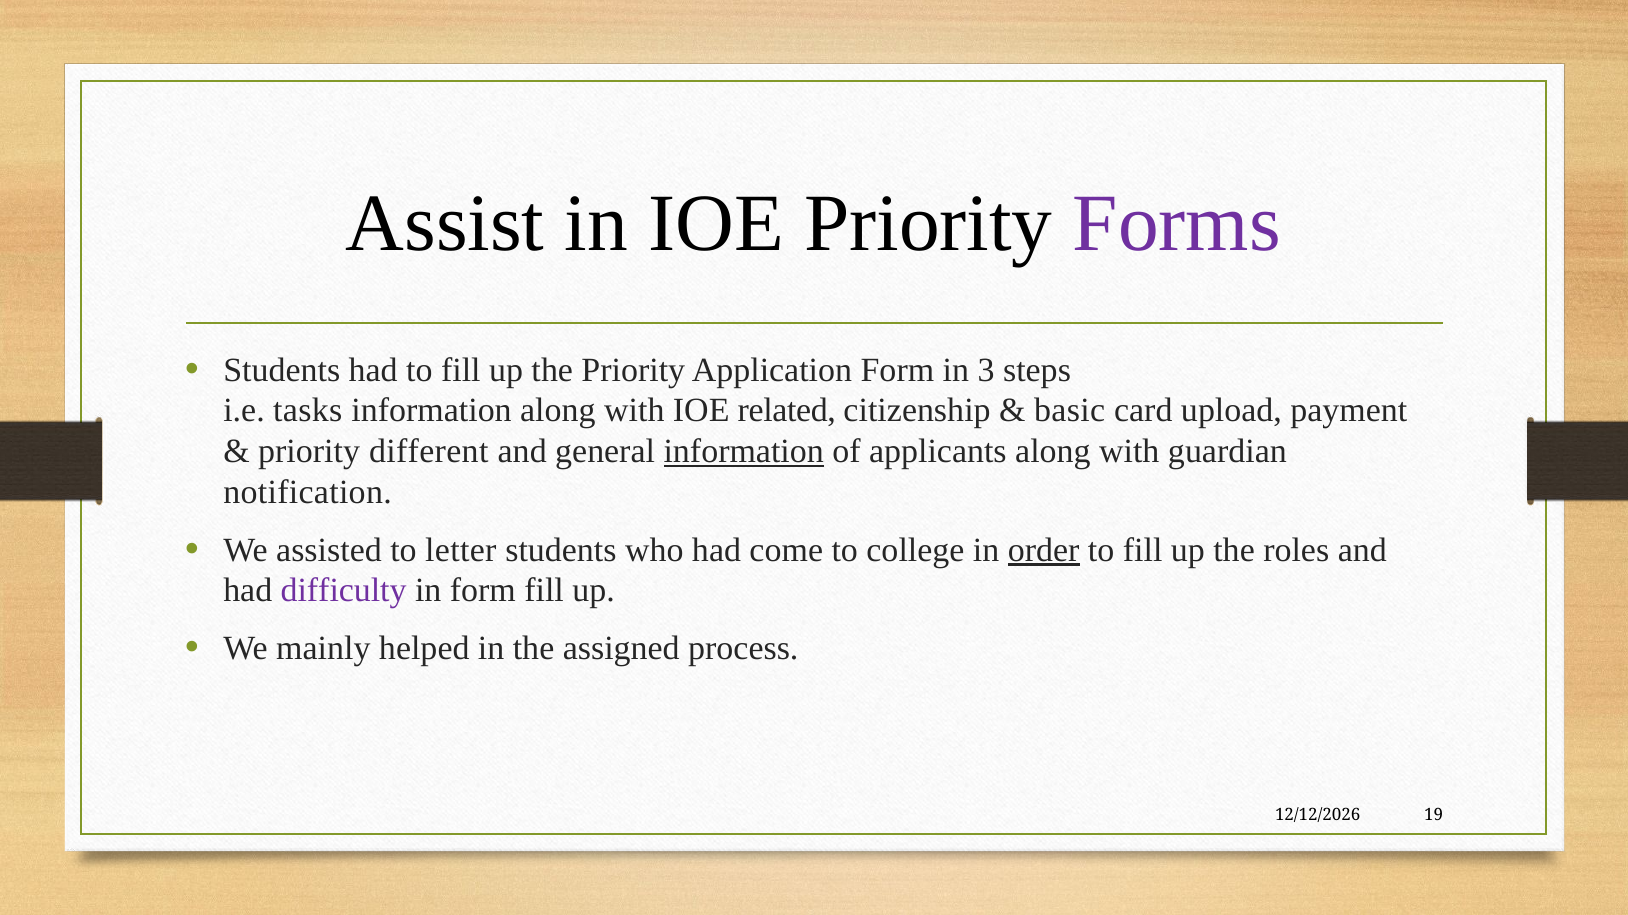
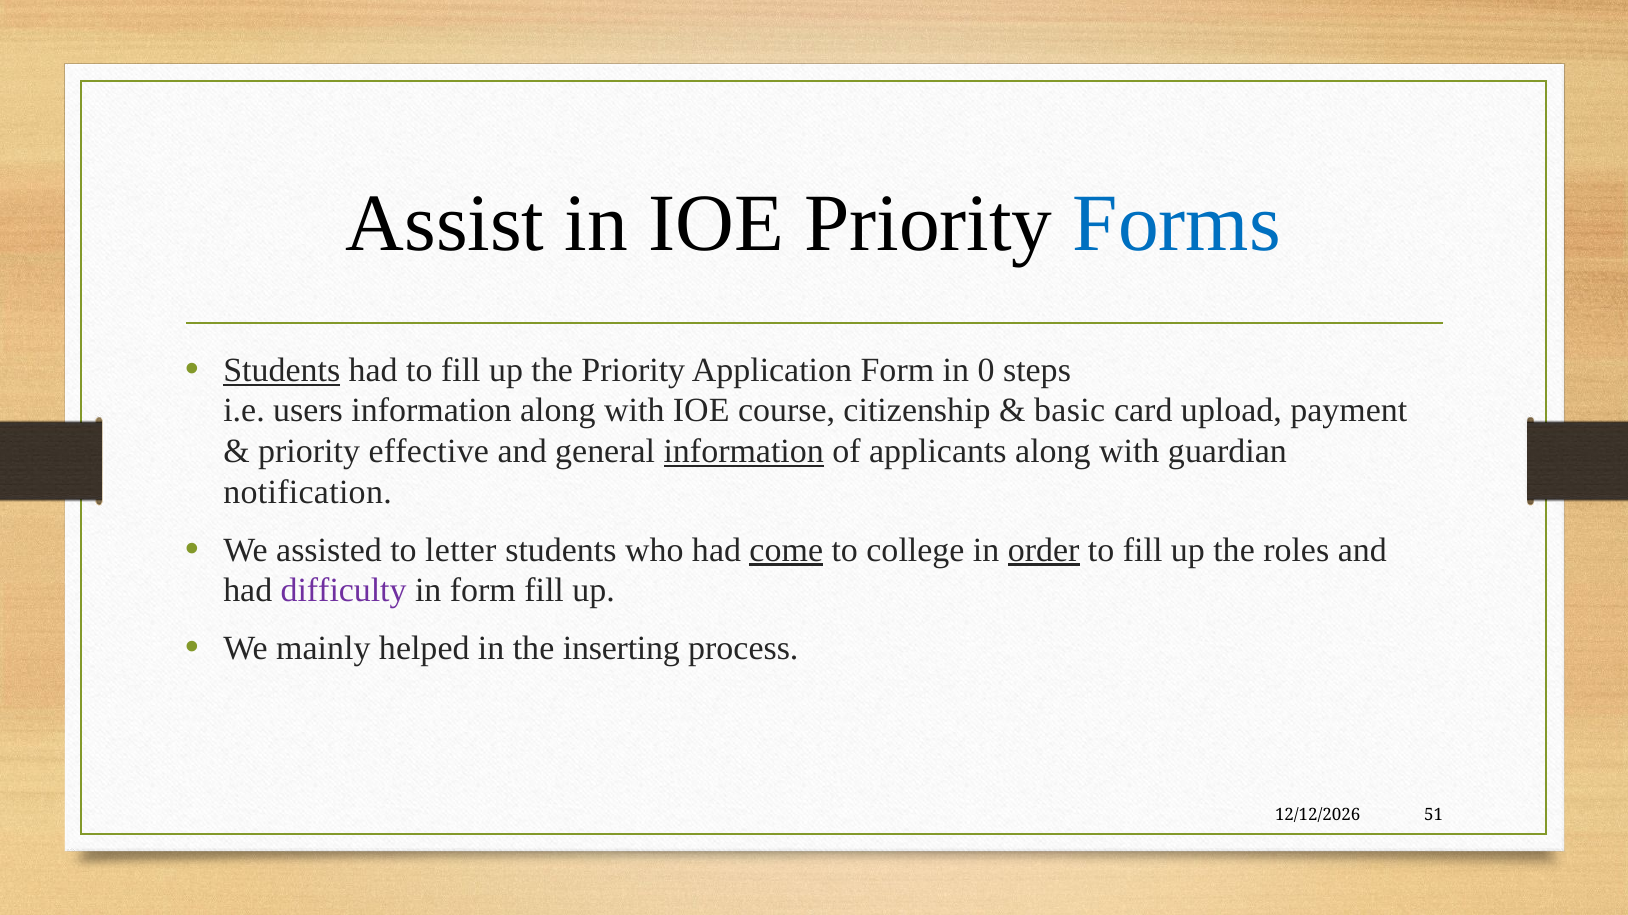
Forms colour: purple -> blue
Students at (282, 370) underline: none -> present
3: 3 -> 0
tasks: tasks -> users
related: related -> course
different: different -> effective
come underline: none -> present
assigned: assigned -> inserting
19: 19 -> 51
